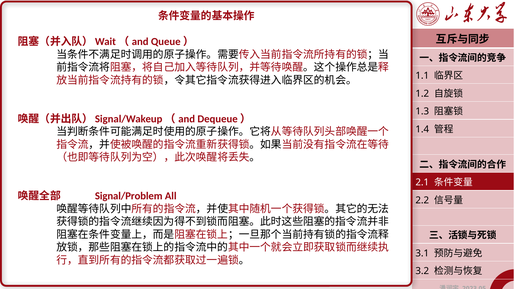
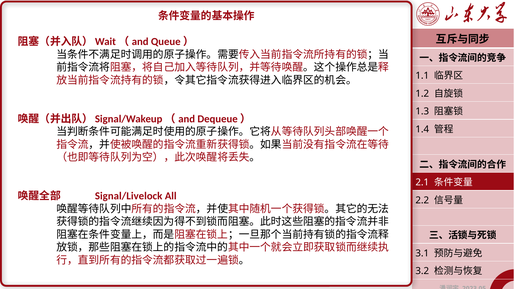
Signal/Problem: Signal/Problem -> Signal/Livelock
